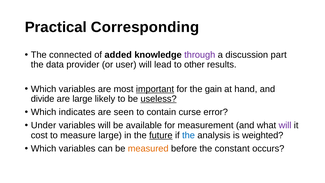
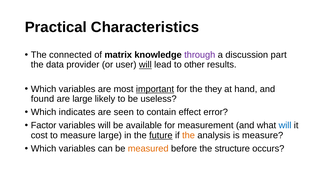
Corresponding: Corresponding -> Characteristics
added: added -> matrix
will at (145, 65) underline: none -> present
gain: gain -> they
divide: divide -> found
useless underline: present -> none
curse: curse -> effect
Under: Under -> Factor
will at (285, 125) colour: purple -> blue
the at (189, 135) colour: blue -> orange
is weighted: weighted -> measure
constant: constant -> structure
